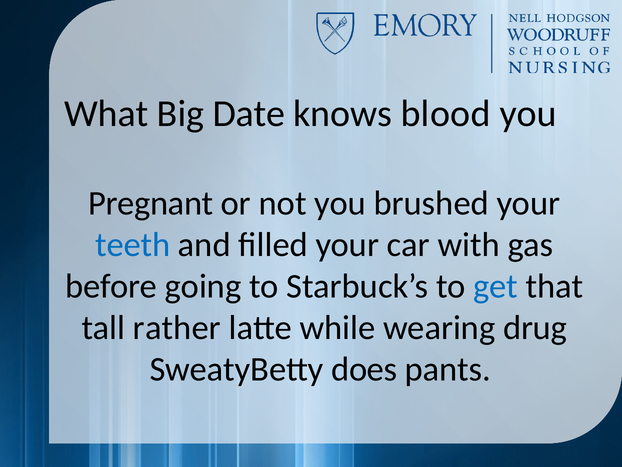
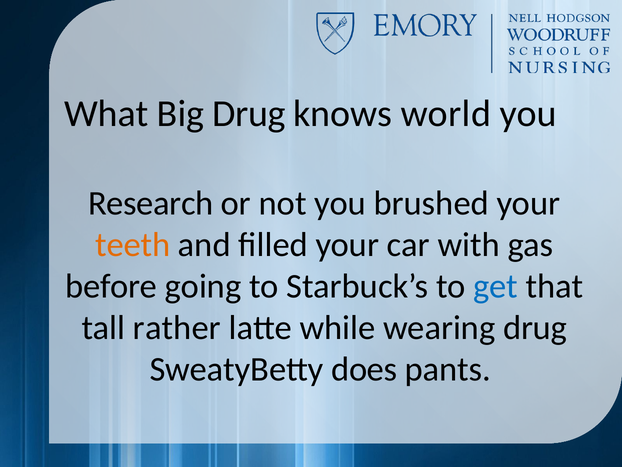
Big Date: Date -> Drug
blood: blood -> world
Pregnant: Pregnant -> Research
teeth colour: blue -> orange
